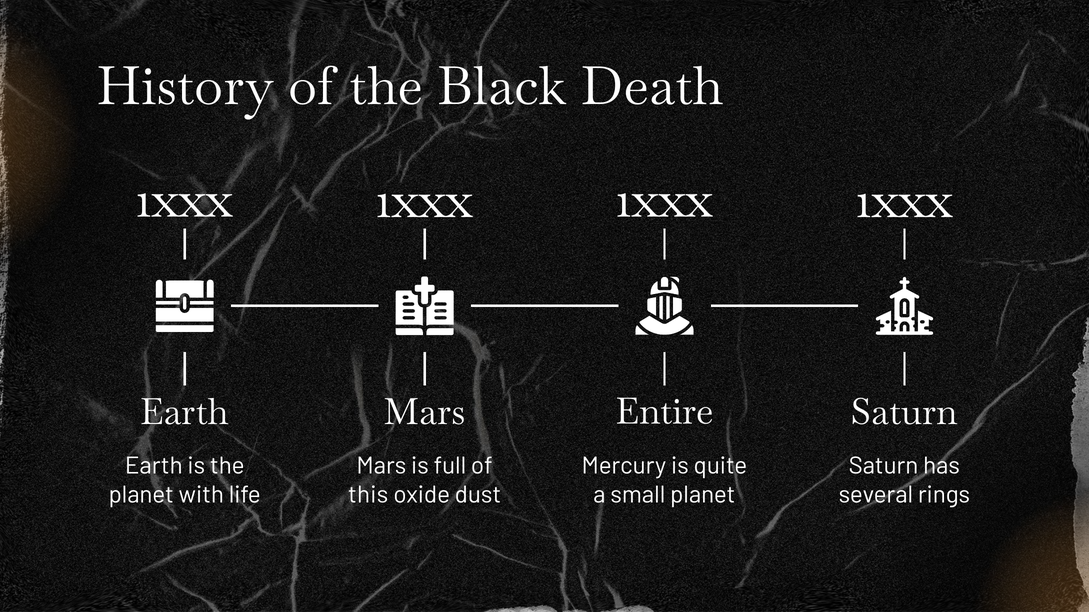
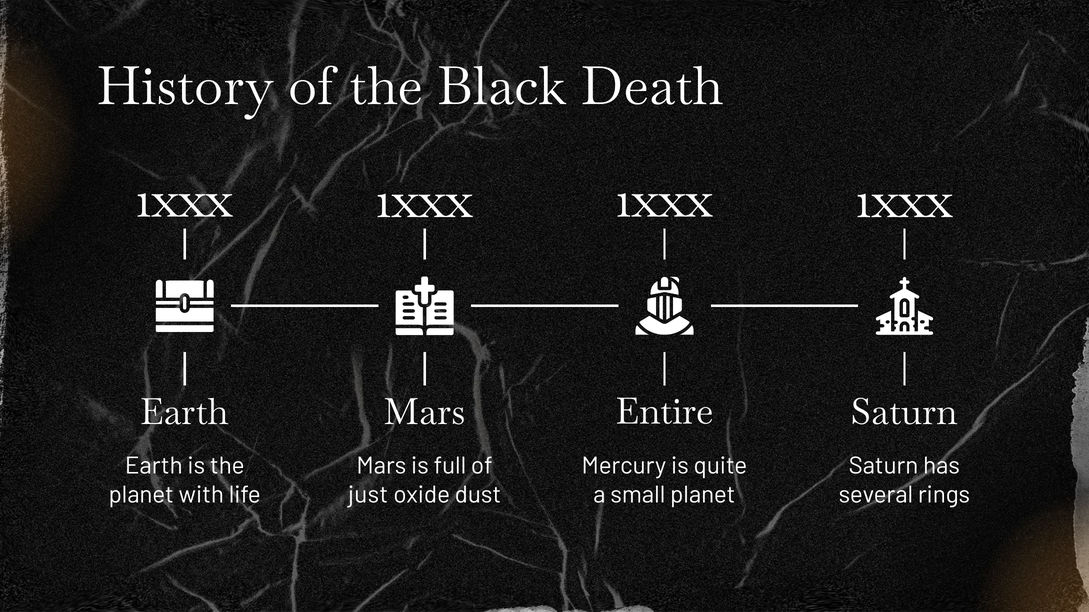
this: this -> just
